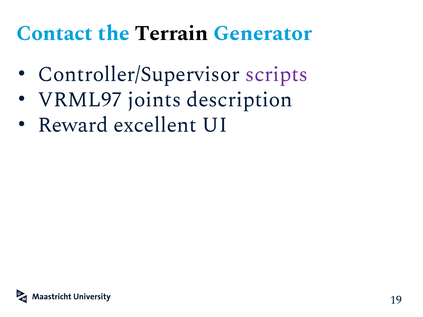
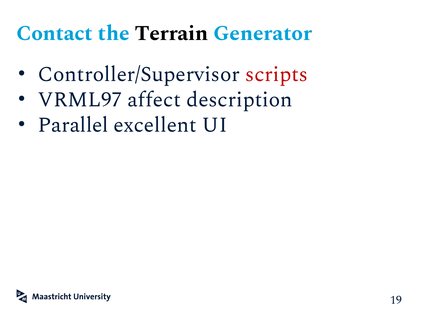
scripts colour: purple -> red
joints: joints -> affect
Reward: Reward -> Parallel
